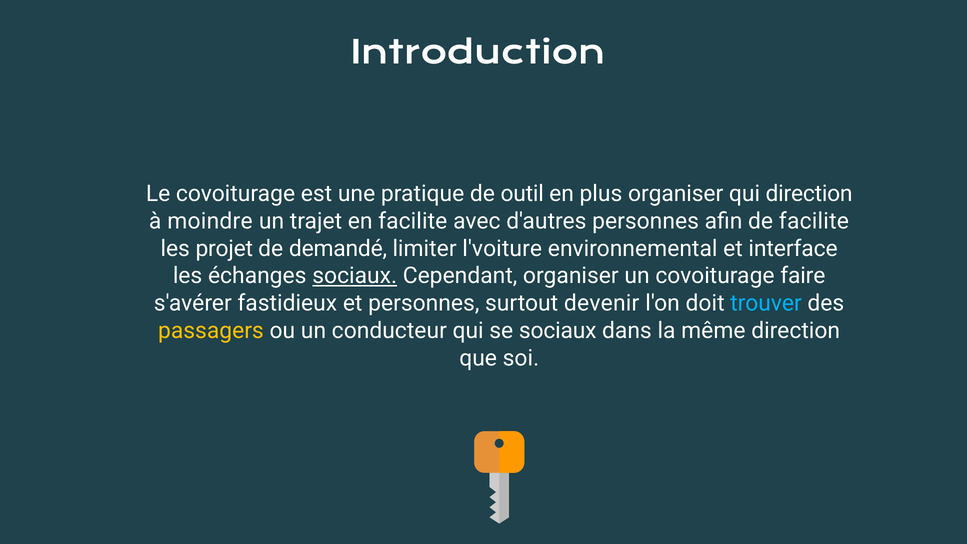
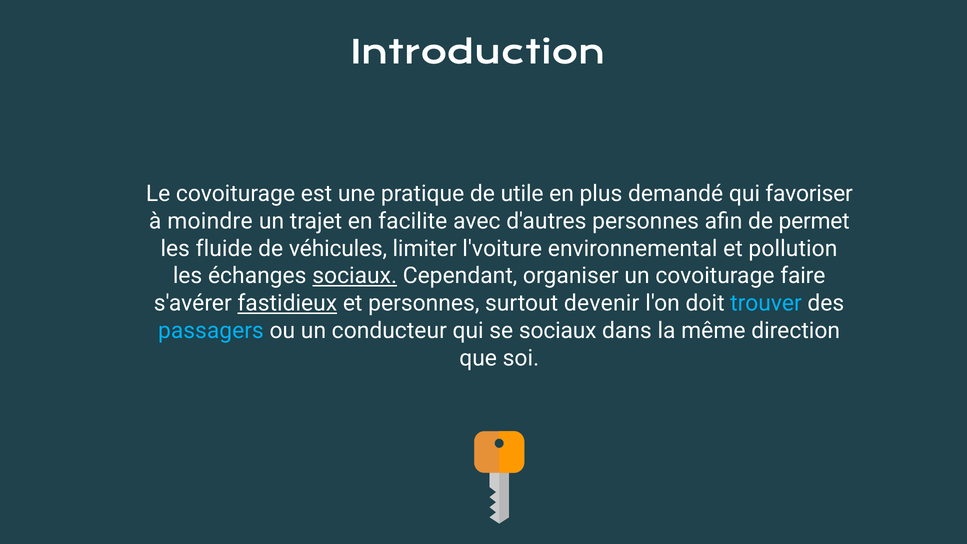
outil: outil -> utile
plus organiser: organiser -> demandé
qui direction: direction -> favoriser
de facilite: facilite -> permet
projet: projet -> fluide
demandé: demandé -> véhicules
interface: interface -> pollution
fastidieux underline: none -> present
passagers colour: yellow -> light blue
